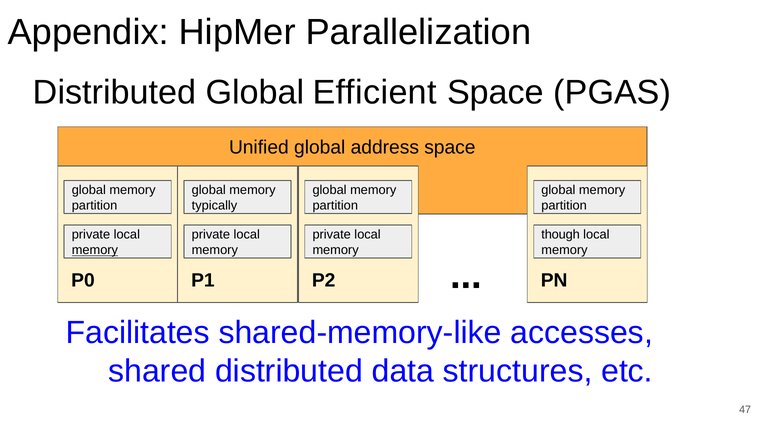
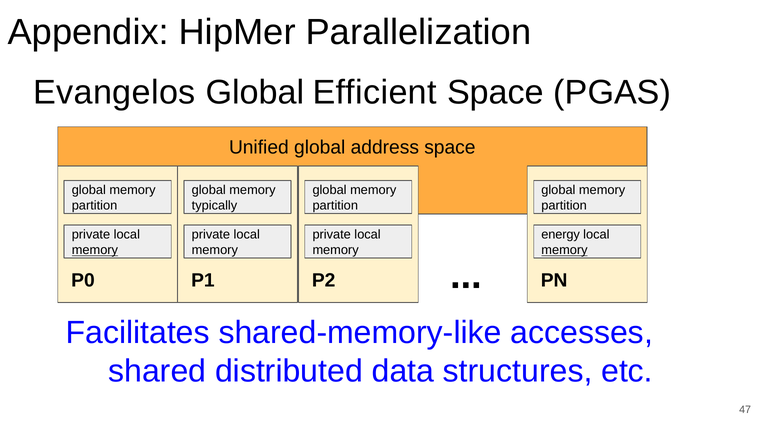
Distributed at (115, 92): Distributed -> Evangelos
though: though -> energy
memory at (564, 250) underline: none -> present
